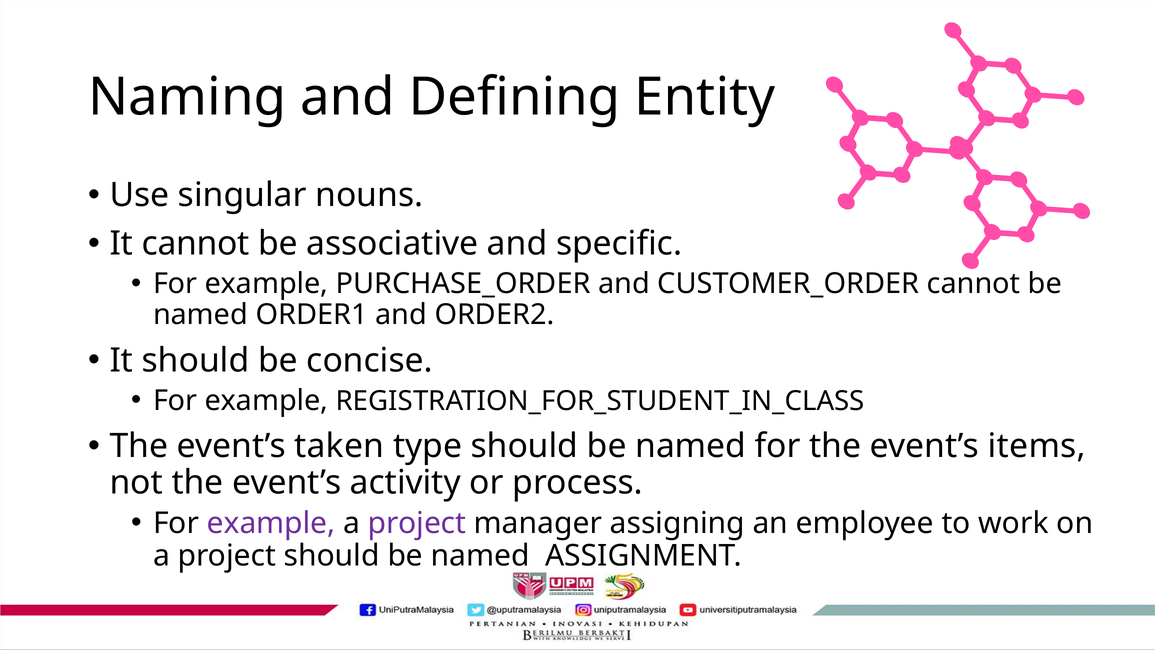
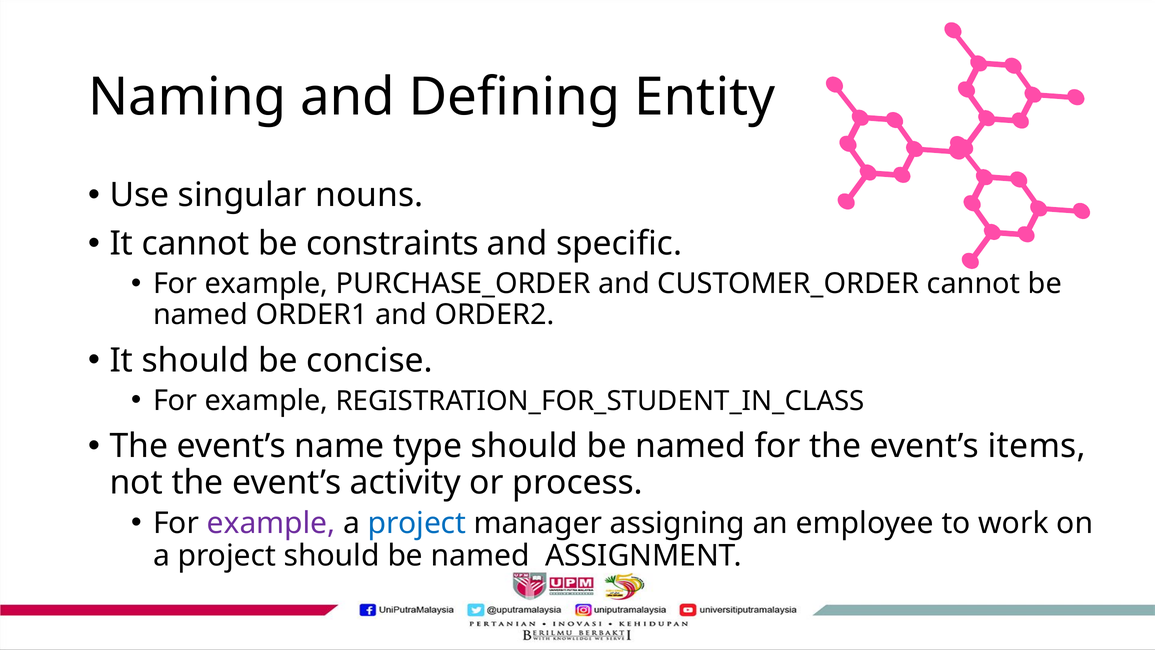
associative: associative -> constraints
taken: taken -> name
project at (417, 523) colour: purple -> blue
